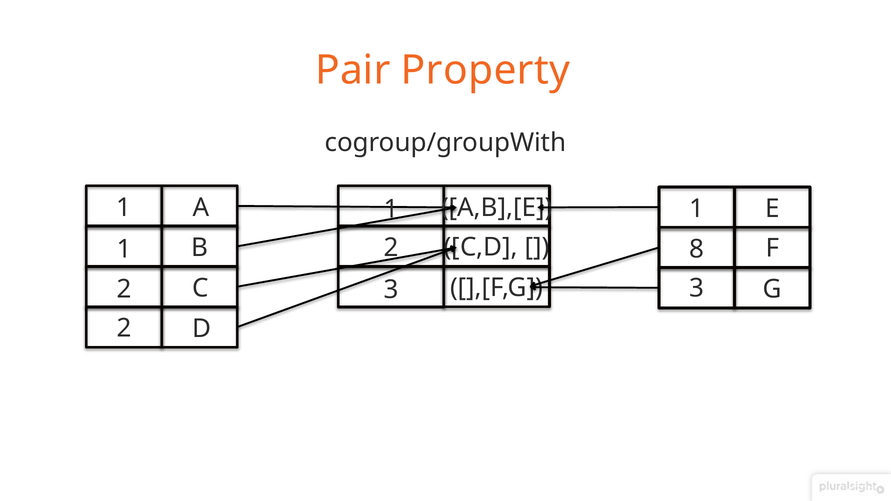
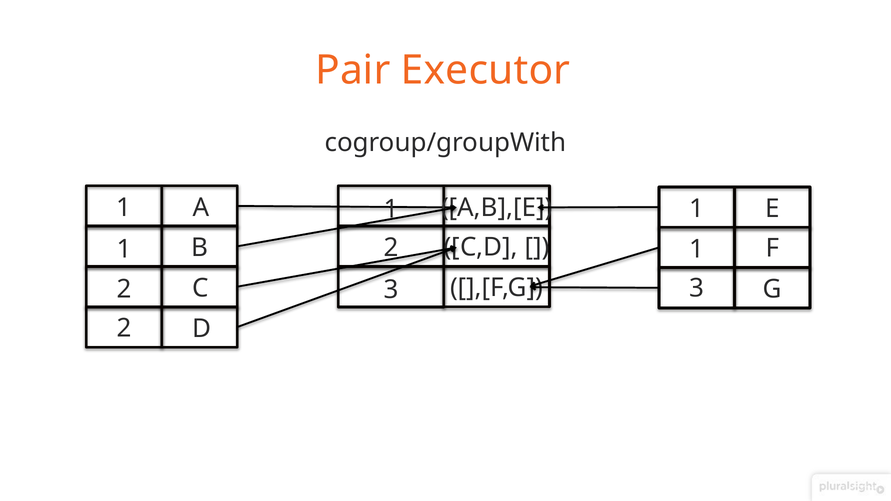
Property: Property -> Executor
B 8: 8 -> 1
